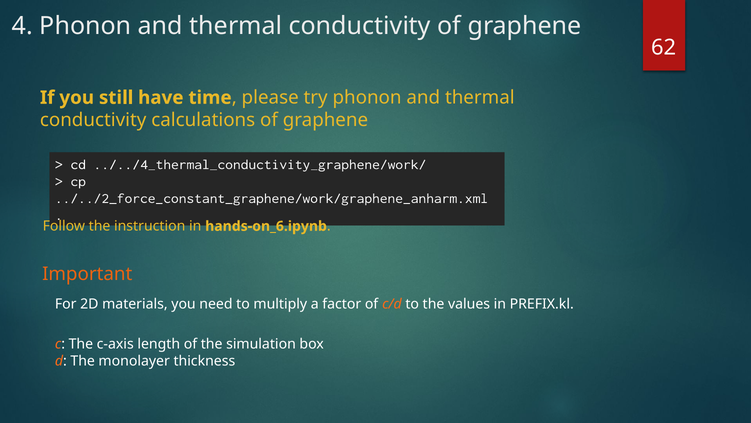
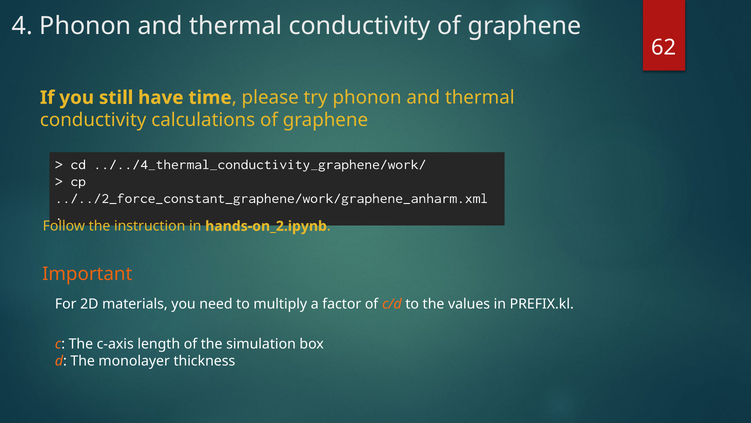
hands-on_6.ipynb: hands-on_6.ipynb -> hands-on_2.ipynb
